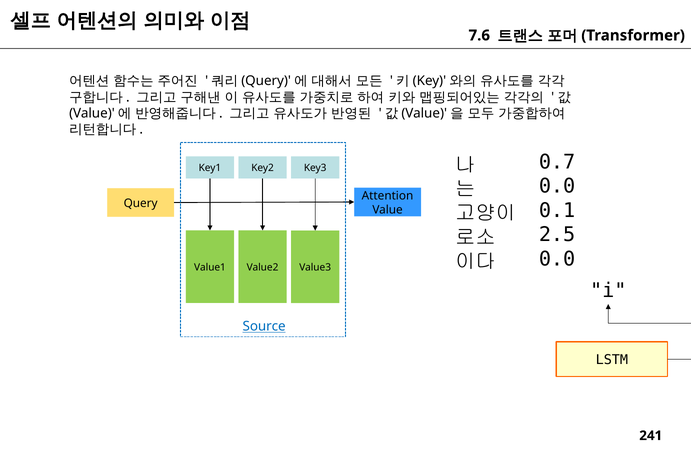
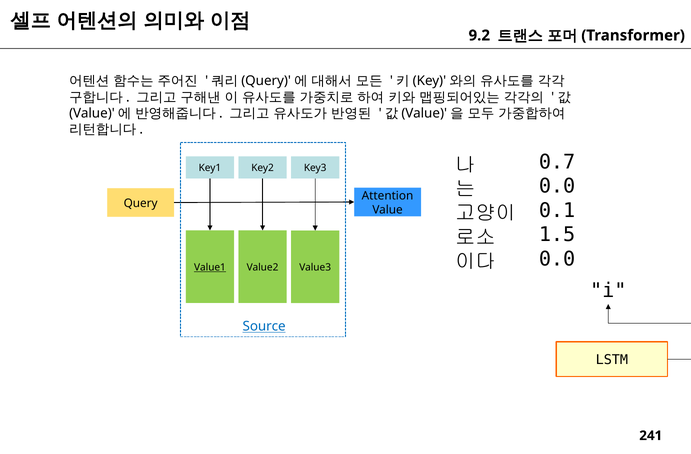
7.6: 7.6 -> 9.2
2.5: 2.5 -> 1.5
Value1 underline: none -> present
